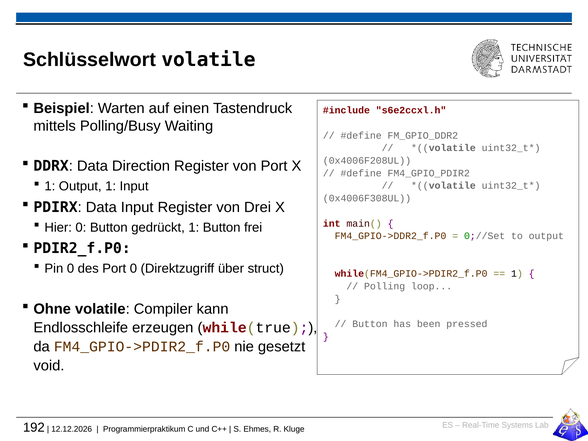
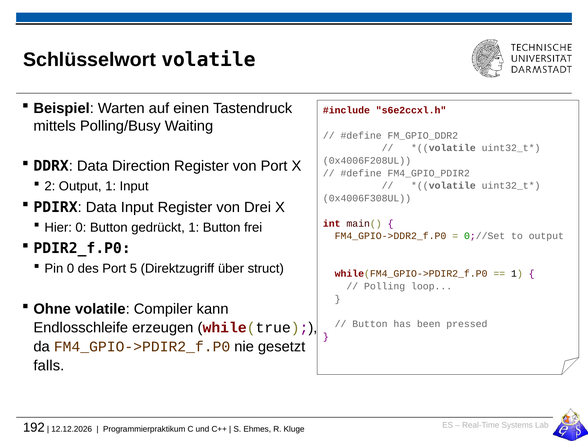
1 at (50, 186): 1 -> 2
Port 0: 0 -> 5
void: void -> falls
